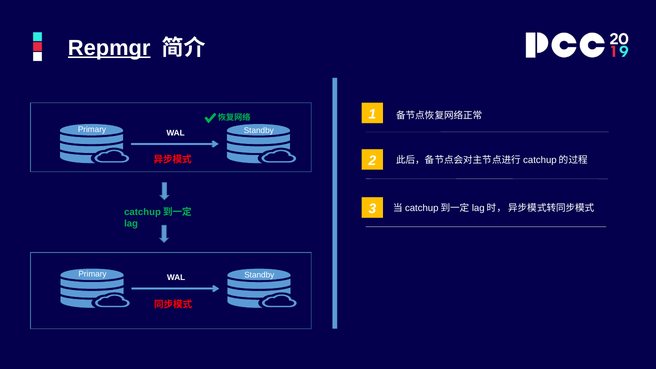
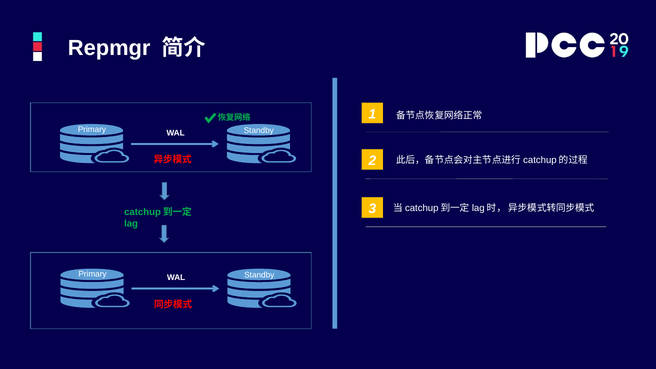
Repmgr underline: present -> none
